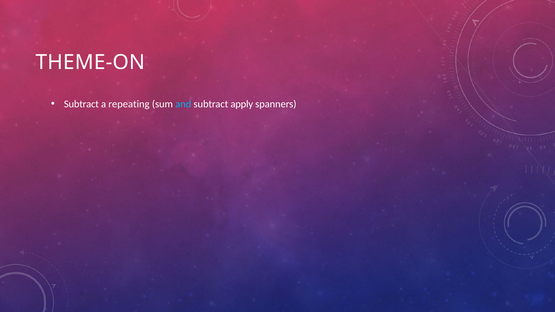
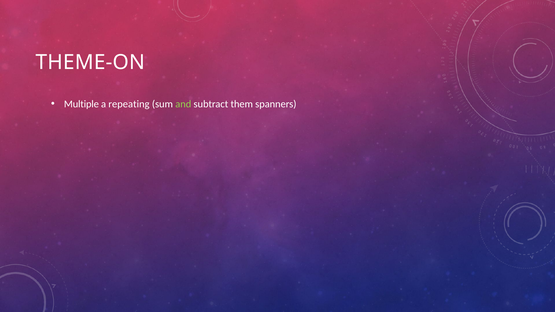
Subtract at (81, 104): Subtract -> Multiple
and colour: light blue -> light green
apply: apply -> them
